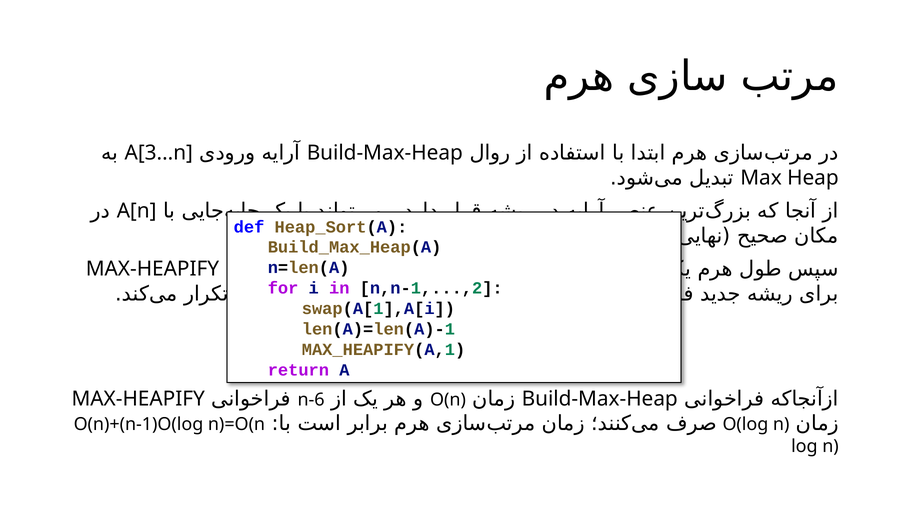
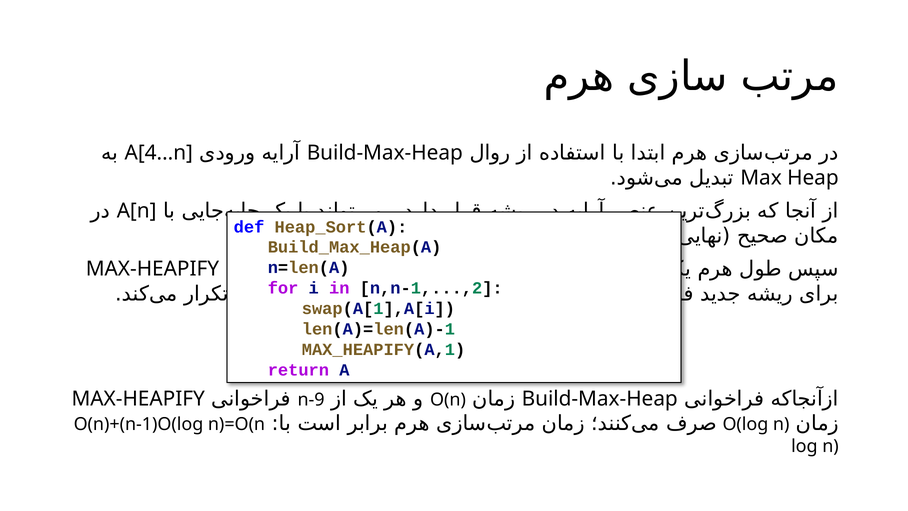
A[3...n: A[3...n -> A[4...n
n-6: n-6 -> n-9
